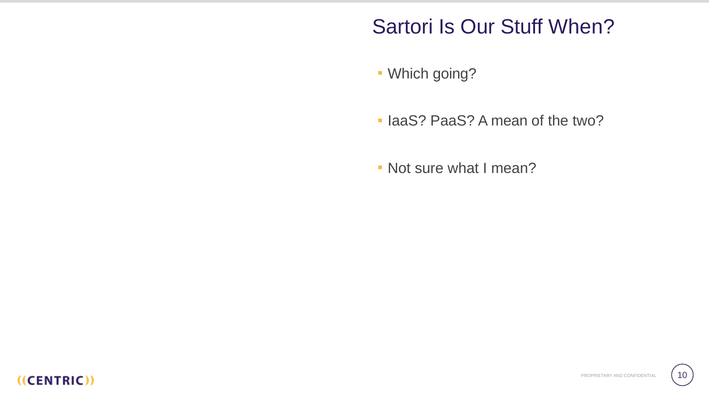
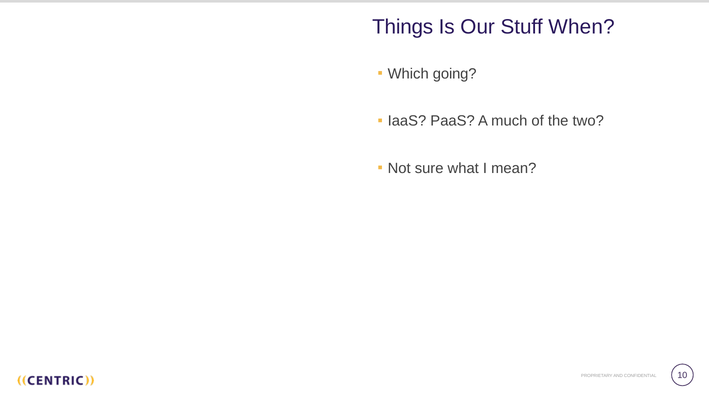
Sartori: Sartori -> Things
A mean: mean -> much
